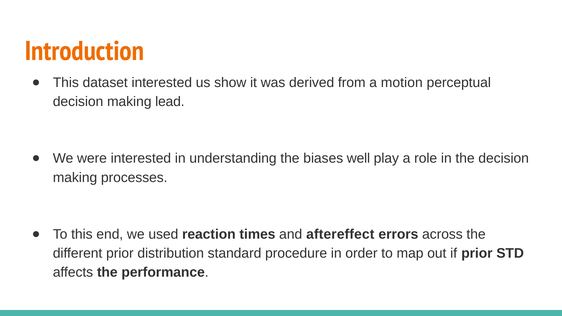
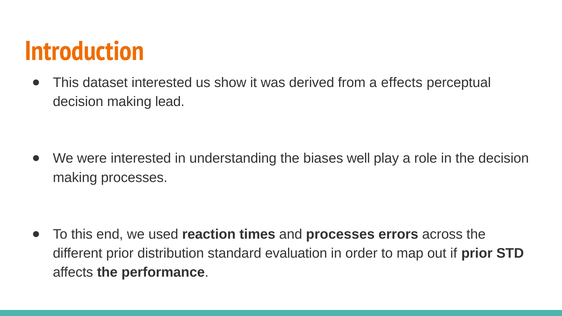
motion: motion -> effects
and aftereffect: aftereffect -> processes
procedure: procedure -> evaluation
